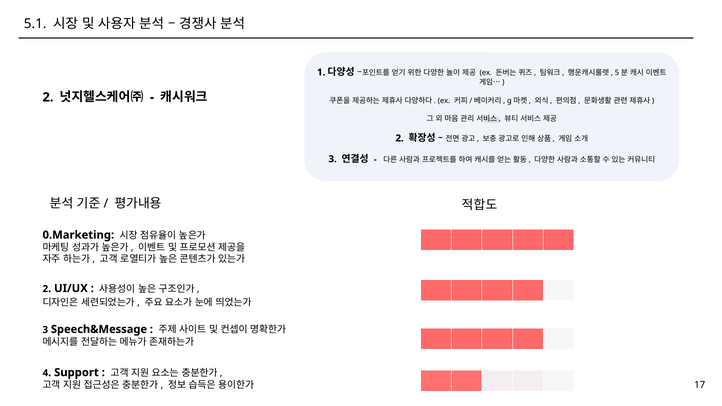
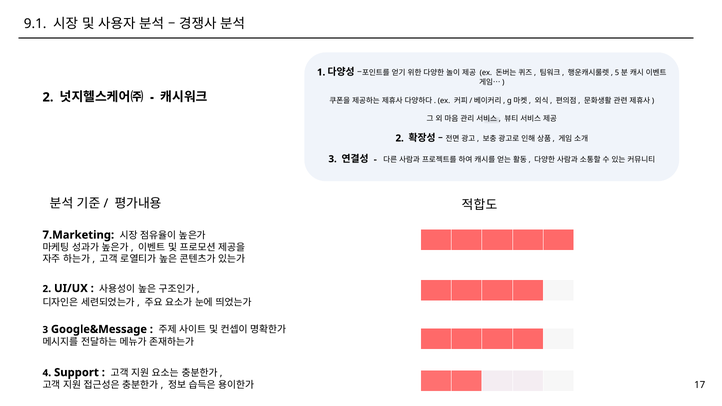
5.1: 5.1 -> 9.1
0.Marketing: 0.Marketing -> 7.Marketing
Speech&Message: Speech&Message -> Google&Message
